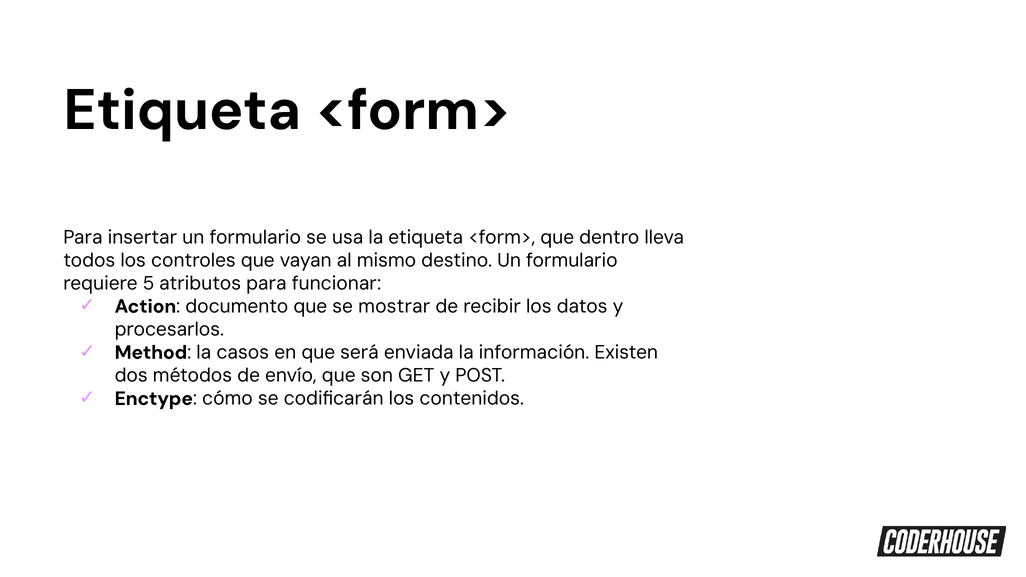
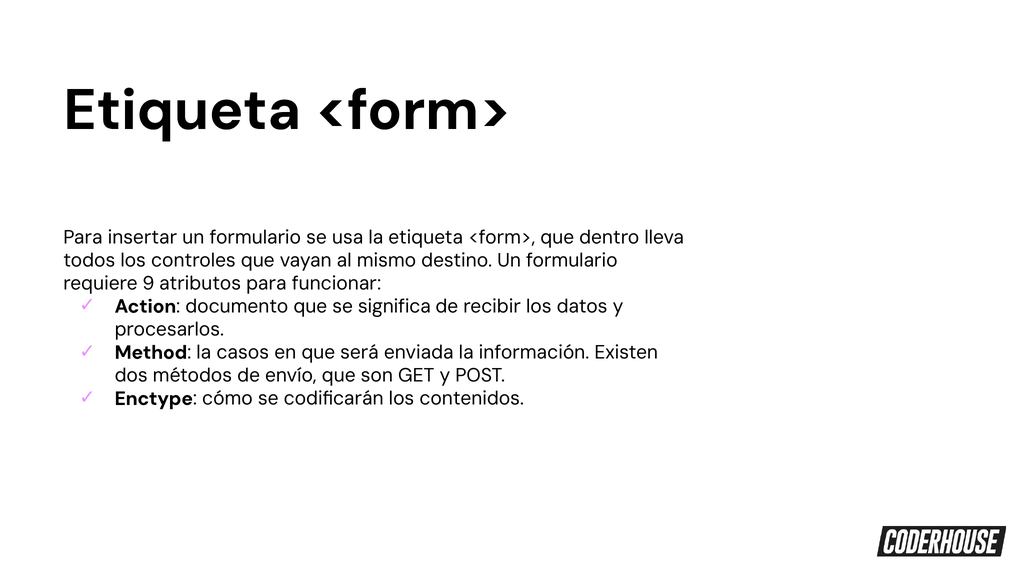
5: 5 -> 9
mostrar: mostrar -> significa
